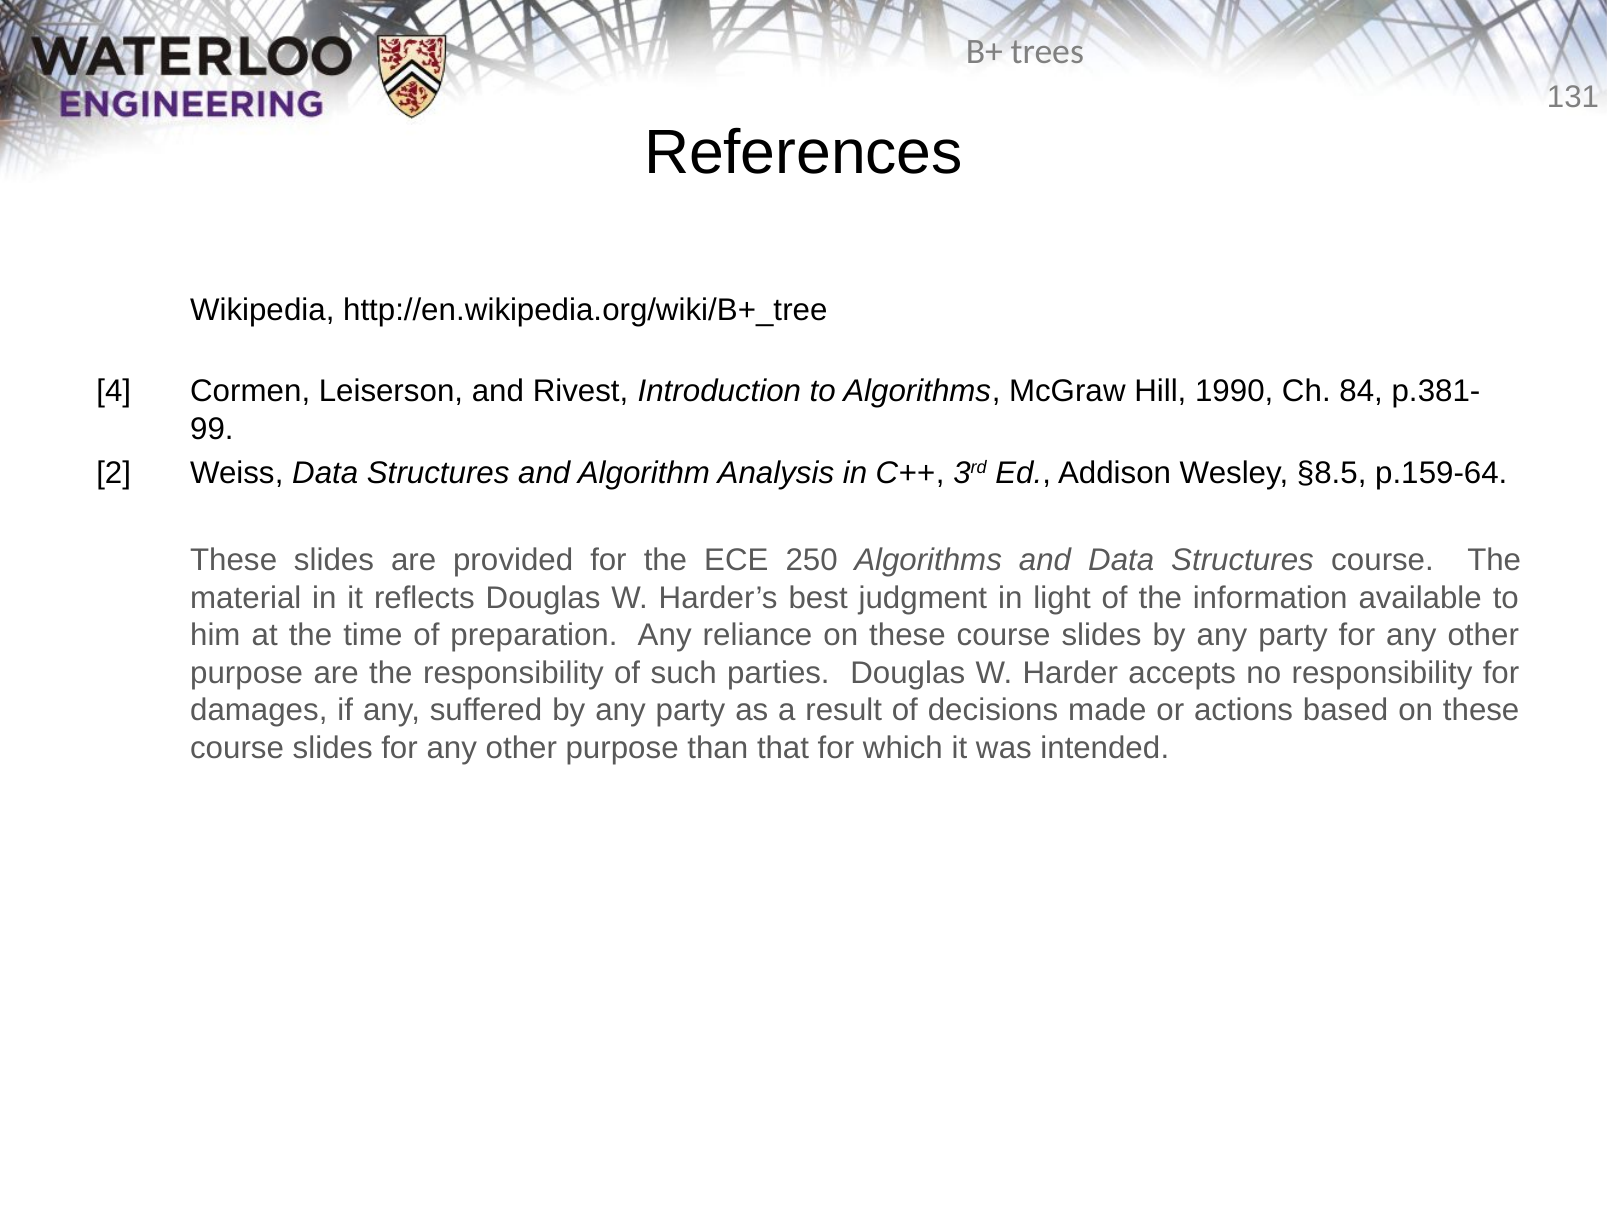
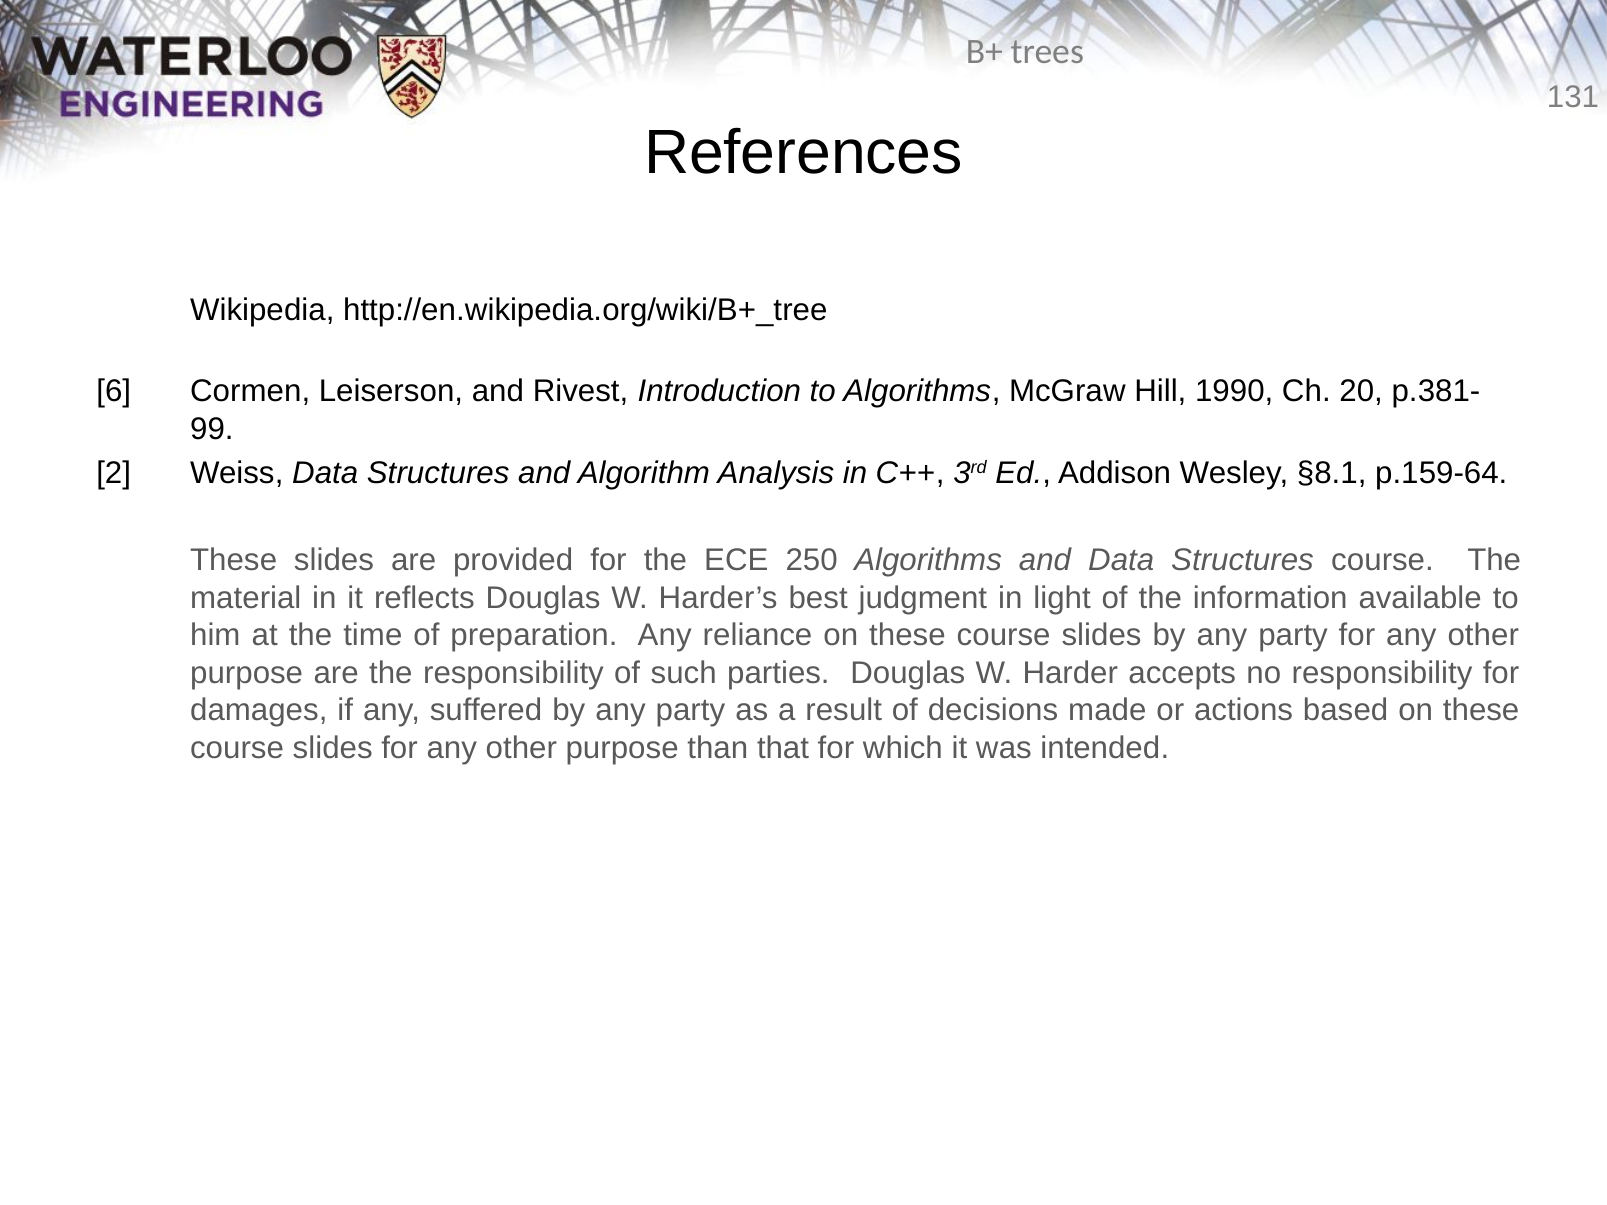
4: 4 -> 6
84: 84 -> 20
§8.5: §8.5 -> §8.1
